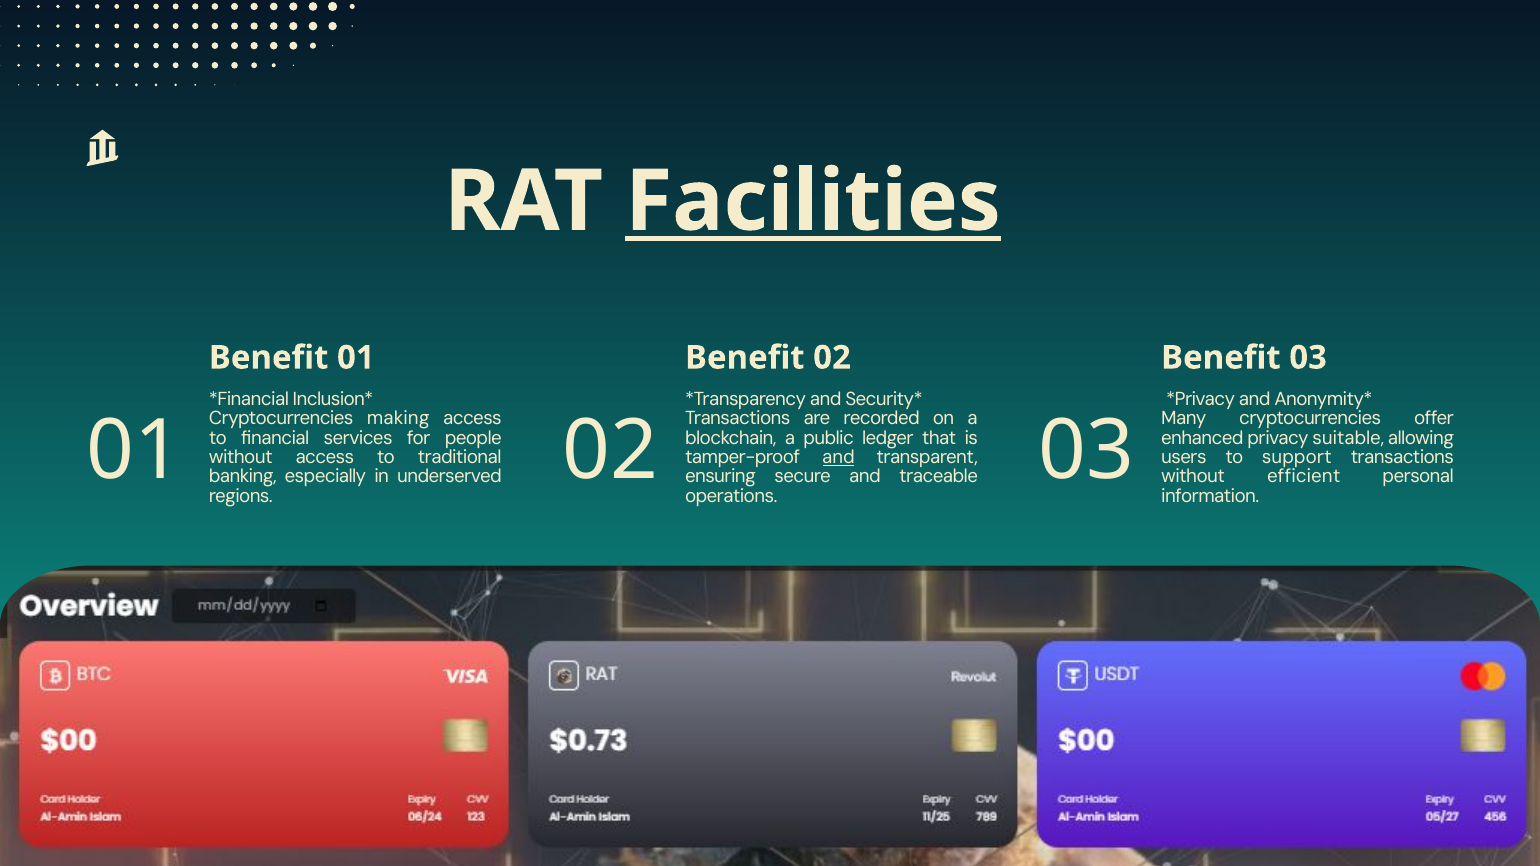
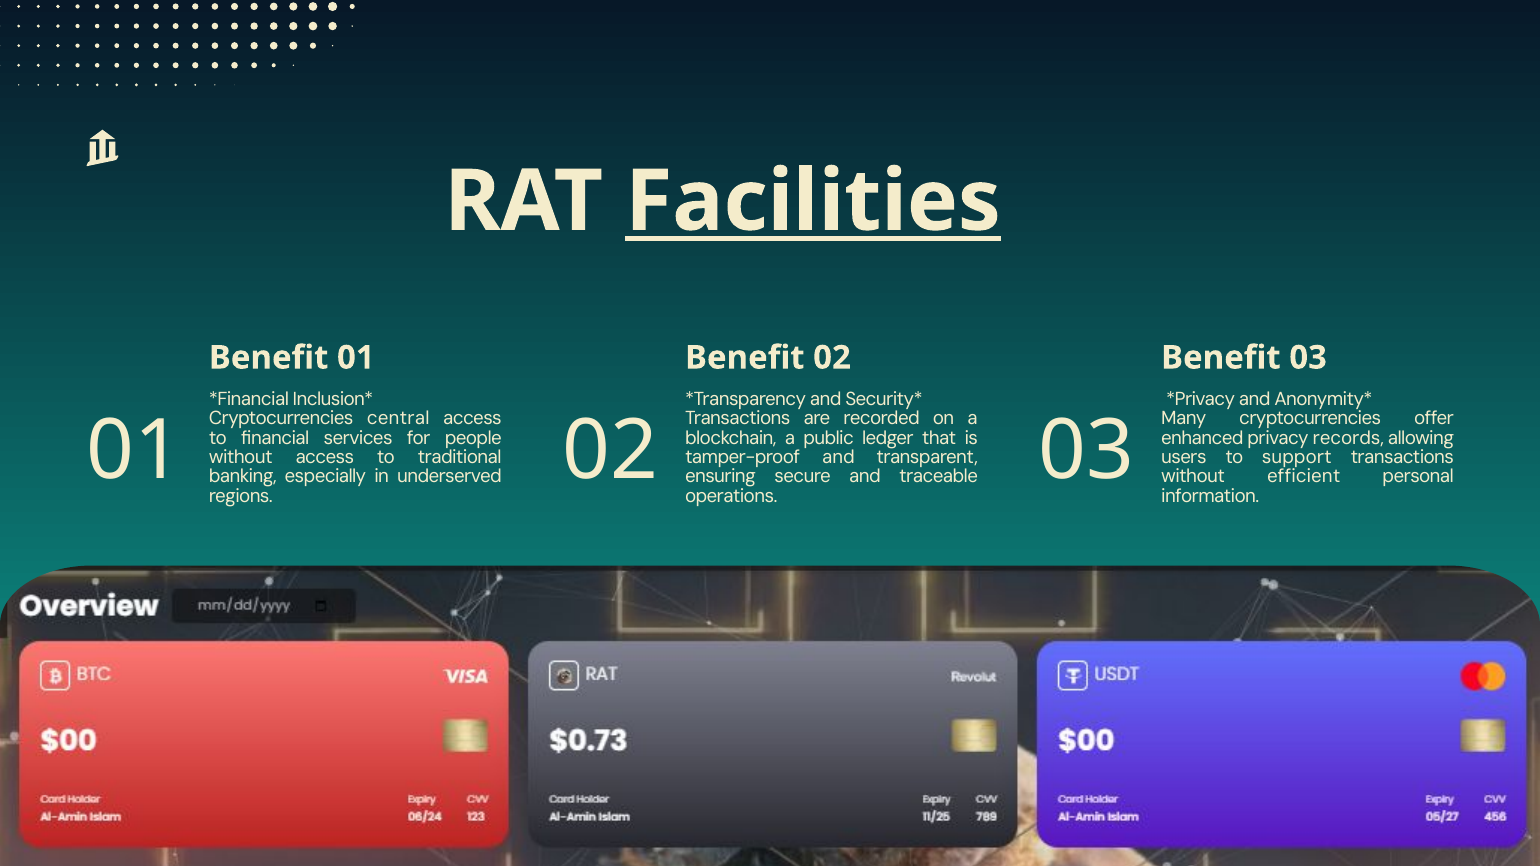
making: making -> central
suitable: suitable -> records
and at (839, 457) underline: present -> none
